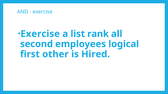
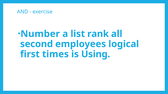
Exercise at (40, 34): Exercise -> Number
other: other -> times
Hired: Hired -> Using
